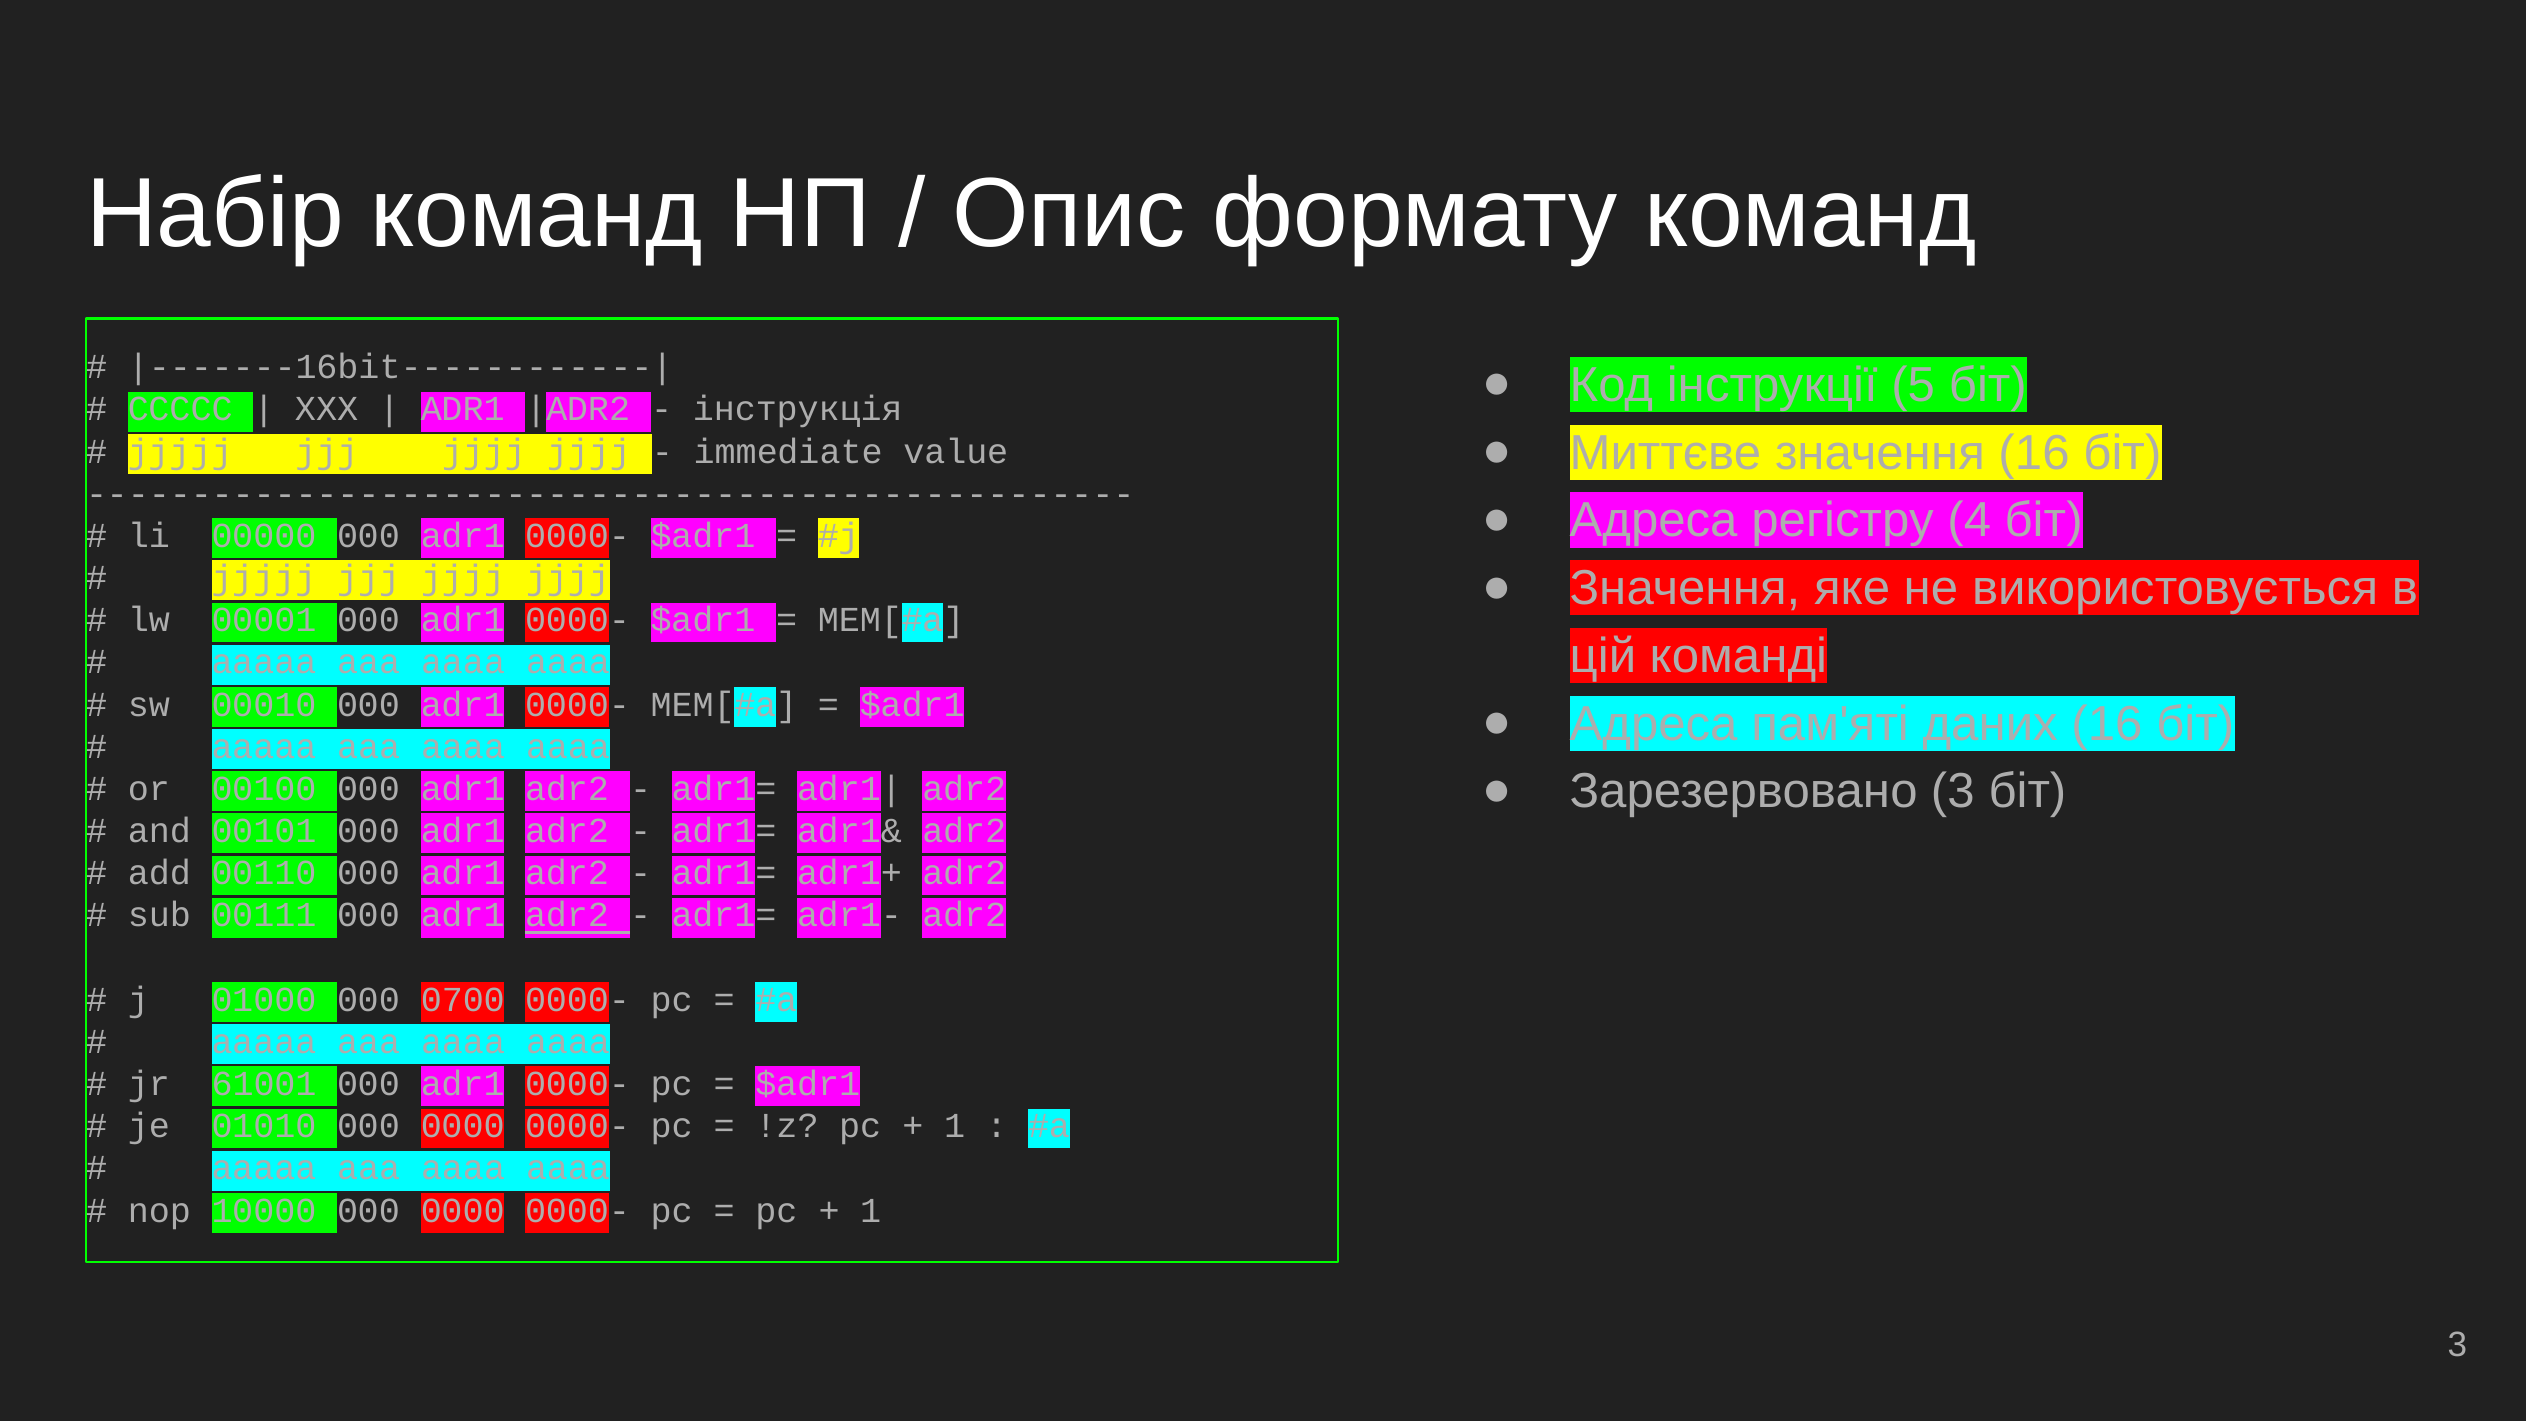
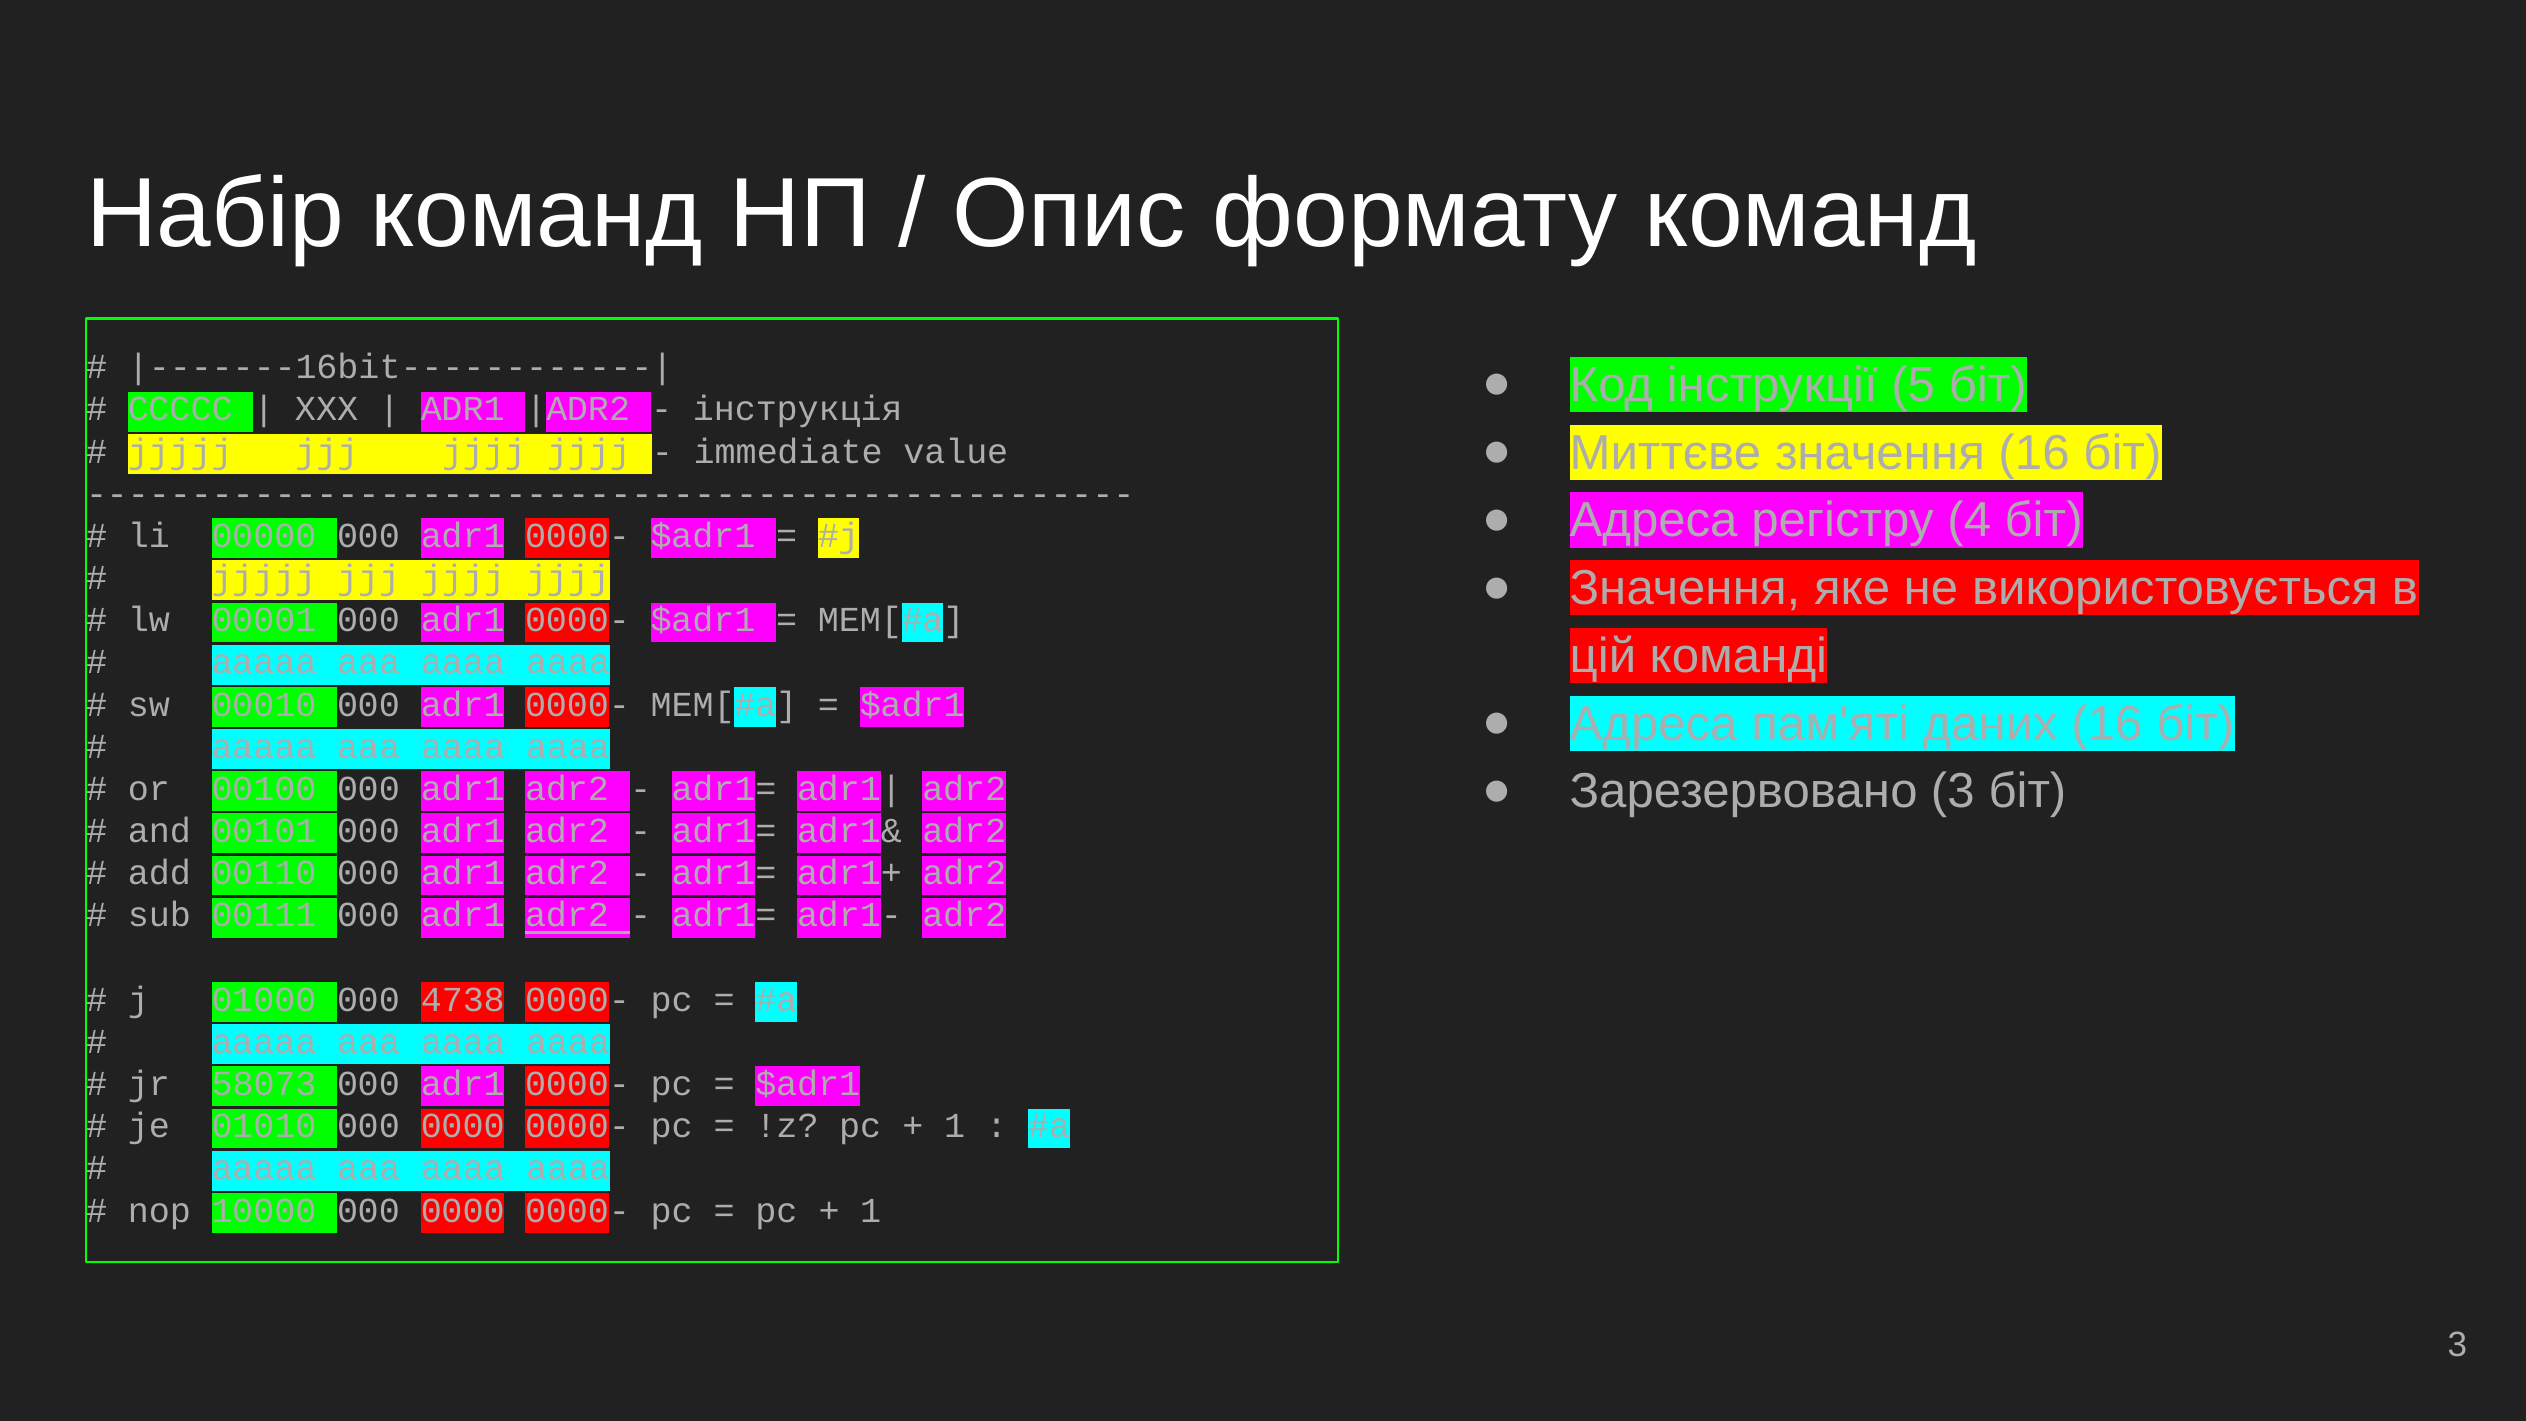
0700: 0700 -> 4738
61001: 61001 -> 58073
